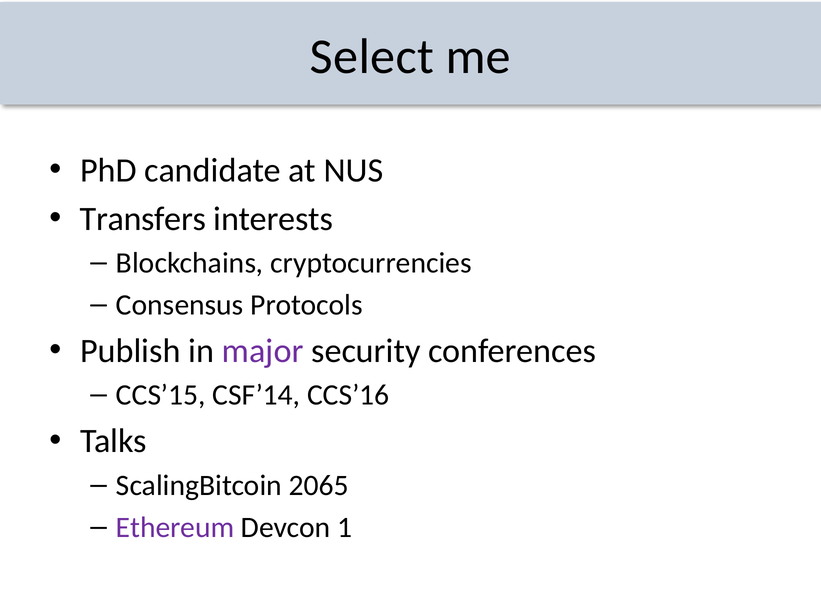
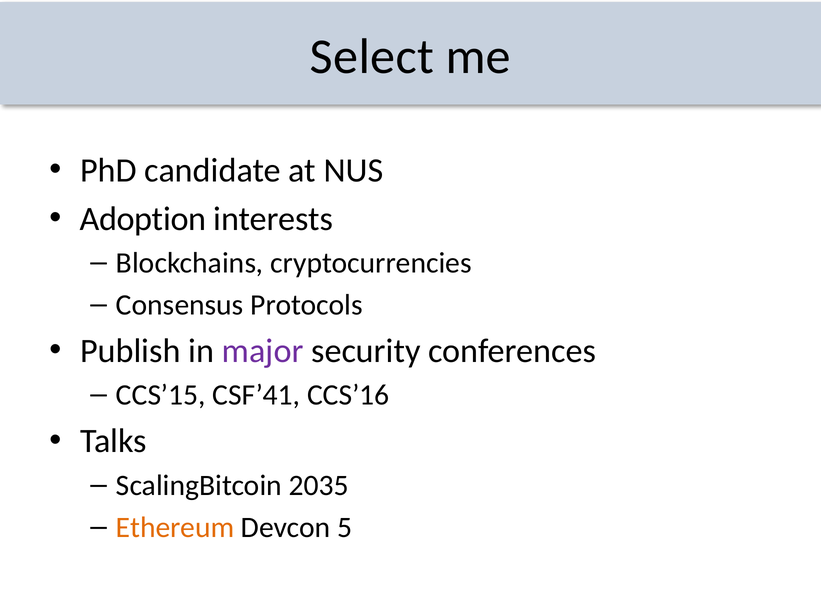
Transfers: Transfers -> Adoption
CSF’14: CSF’14 -> CSF’41
2065: 2065 -> 2035
Ethereum colour: purple -> orange
1: 1 -> 5
